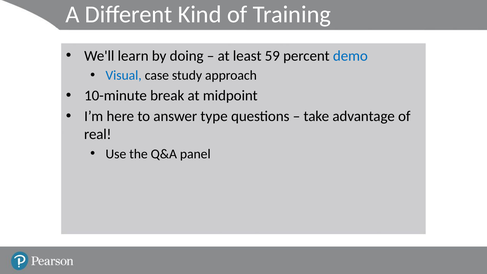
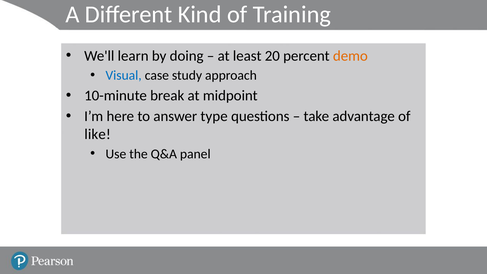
59: 59 -> 20
demo colour: blue -> orange
real: real -> like
